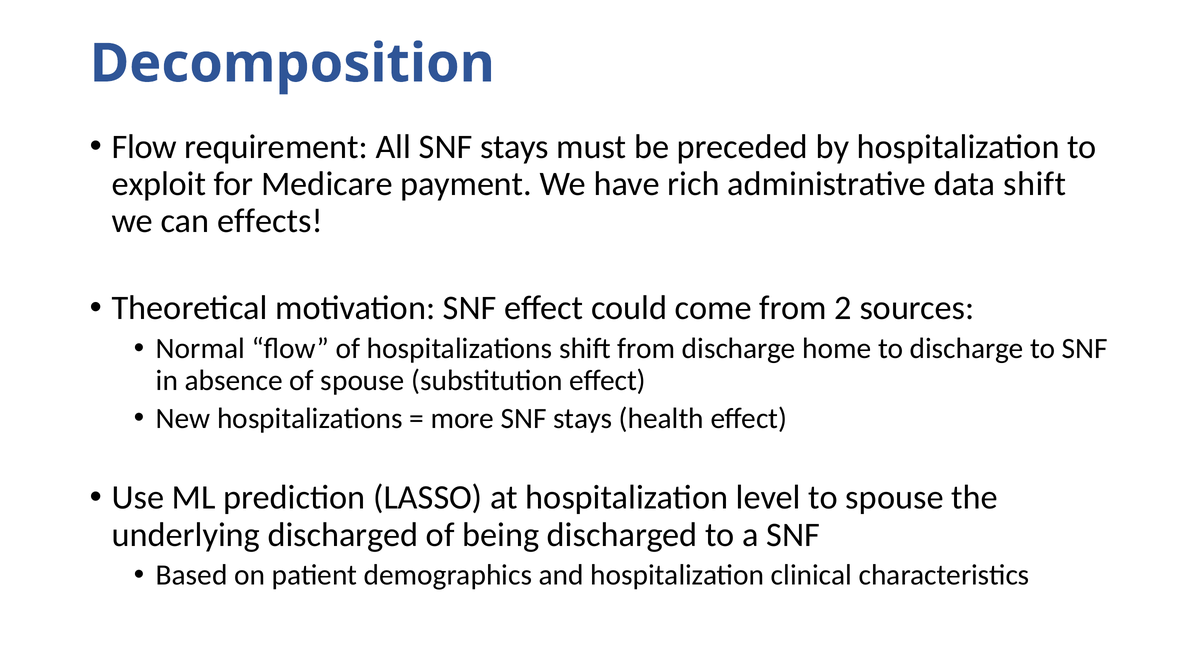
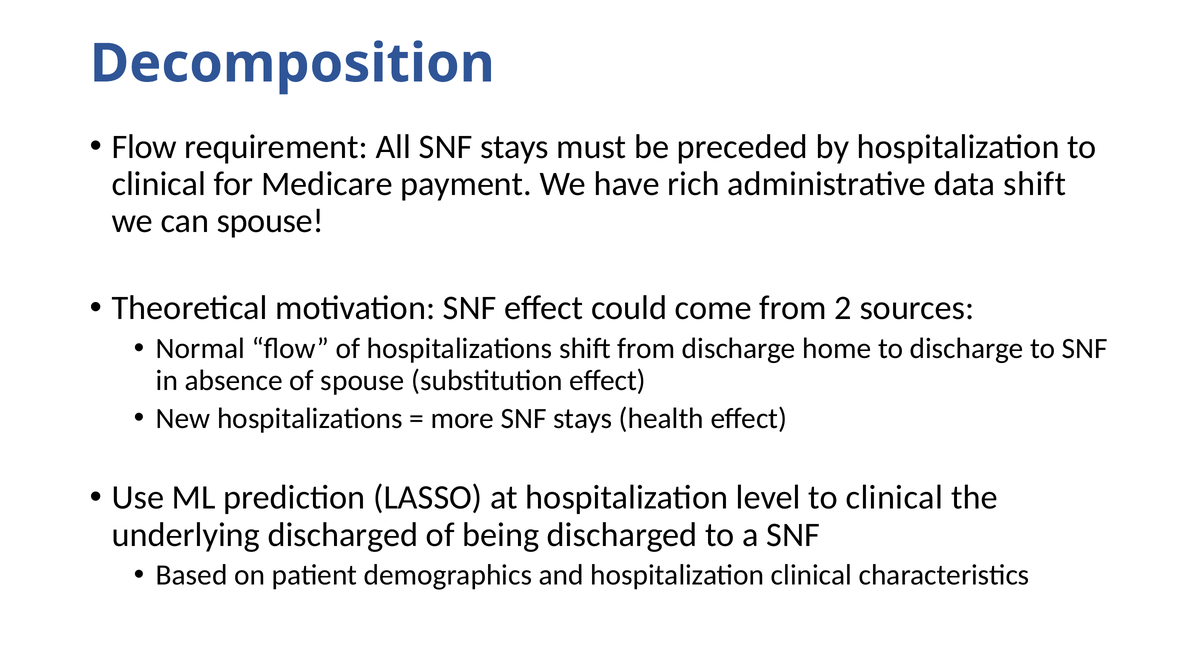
exploit at (159, 184): exploit -> clinical
can effects: effects -> spouse
level to spouse: spouse -> clinical
